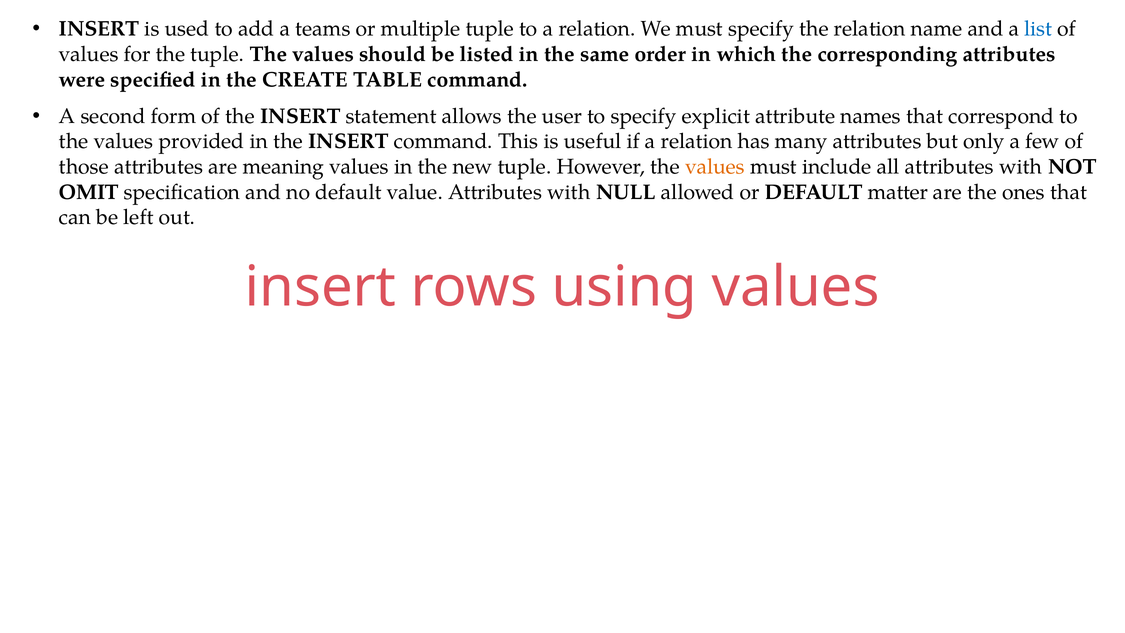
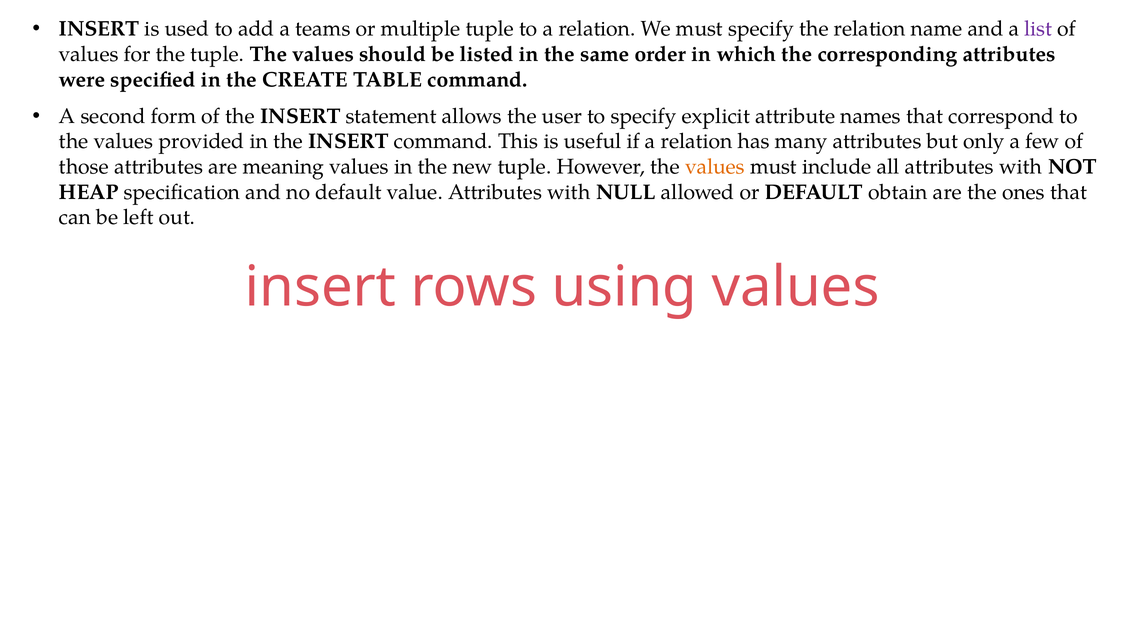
list colour: blue -> purple
OMIT: OMIT -> HEAP
matter: matter -> obtain
